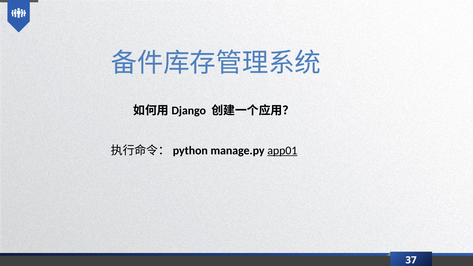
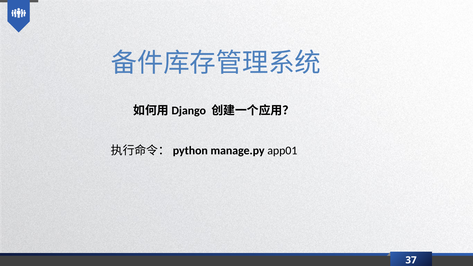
app01 underline: present -> none
